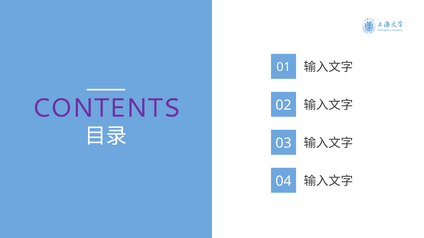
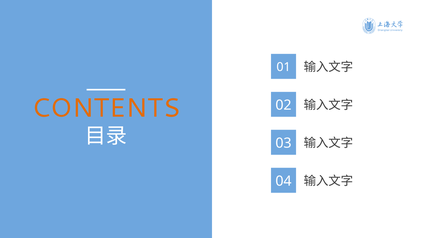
CONTENTS colour: purple -> orange
